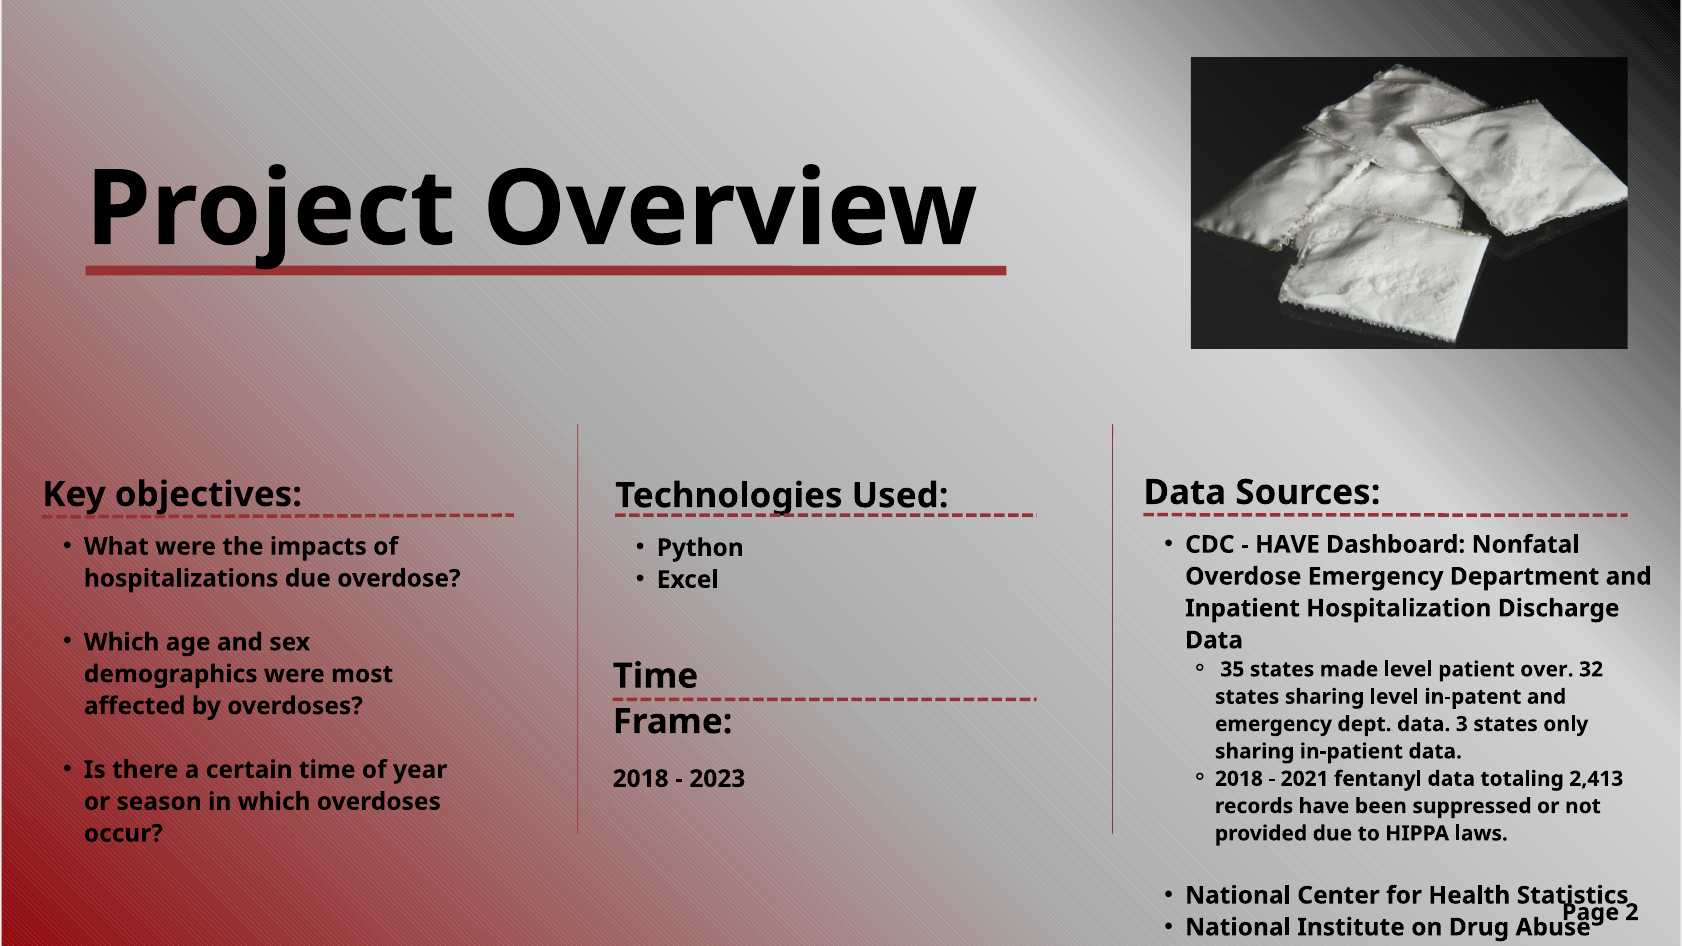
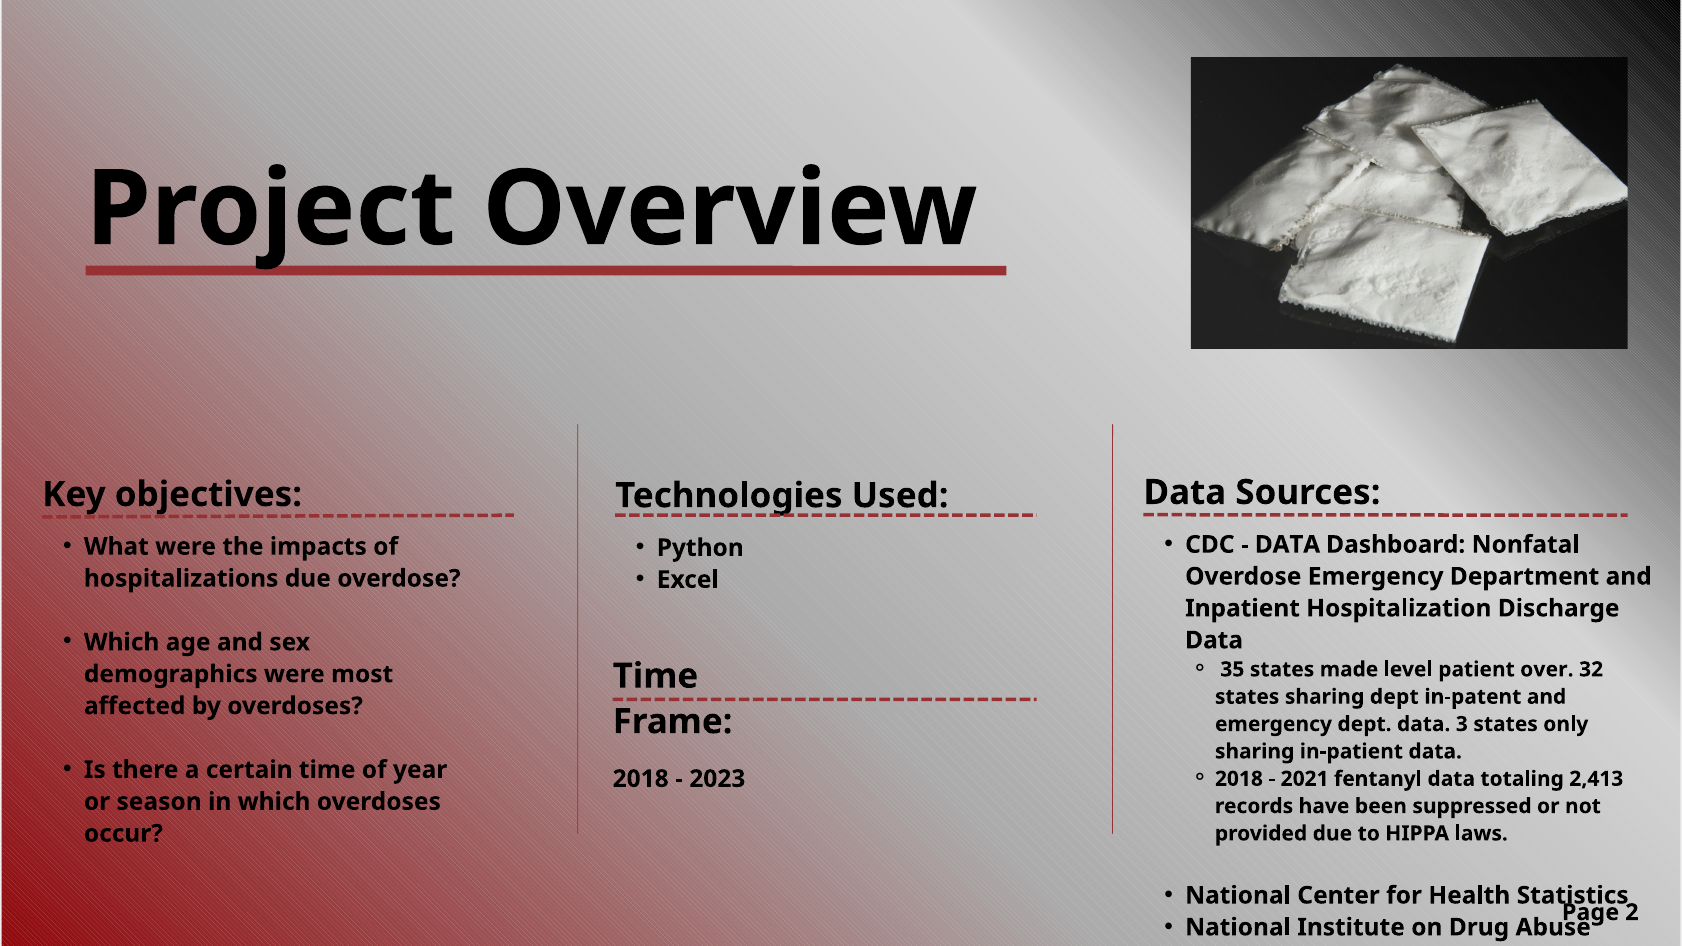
HAVE at (1287, 545): HAVE -> DATA
sharing level: level -> dept
